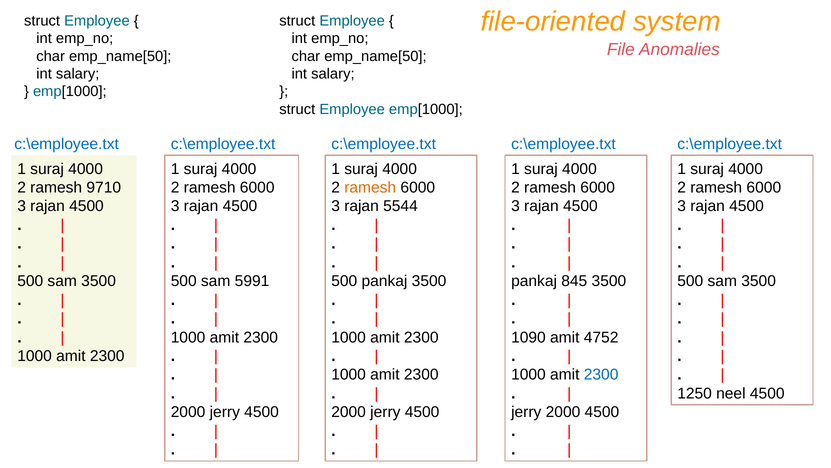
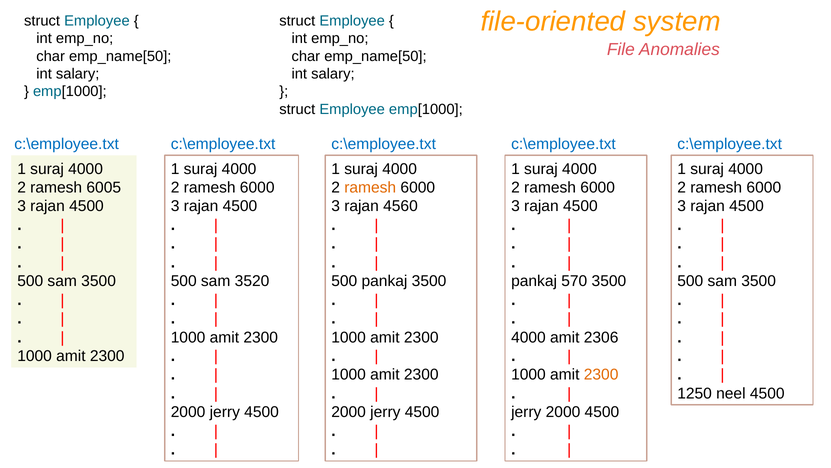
9710: 9710 -> 6005
5544: 5544 -> 4560
5991: 5991 -> 3520
845: 845 -> 570
1090 at (528, 337): 1090 -> 4000
4752: 4752 -> 2306
2300 at (601, 374) colour: blue -> orange
